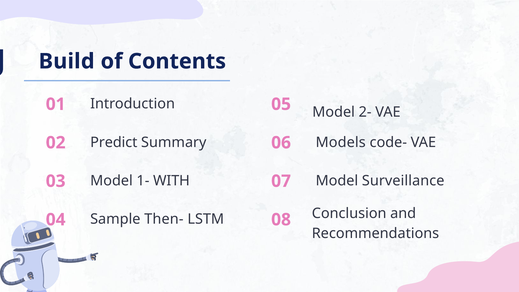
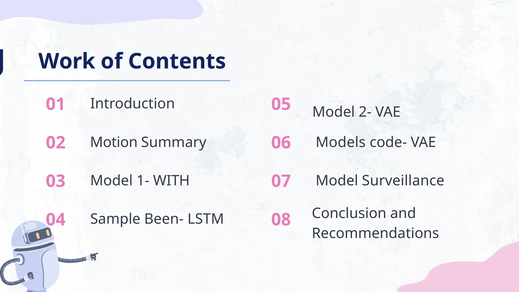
Build: Build -> Work
Predict: Predict -> Motion
Then-: Then- -> Been-
